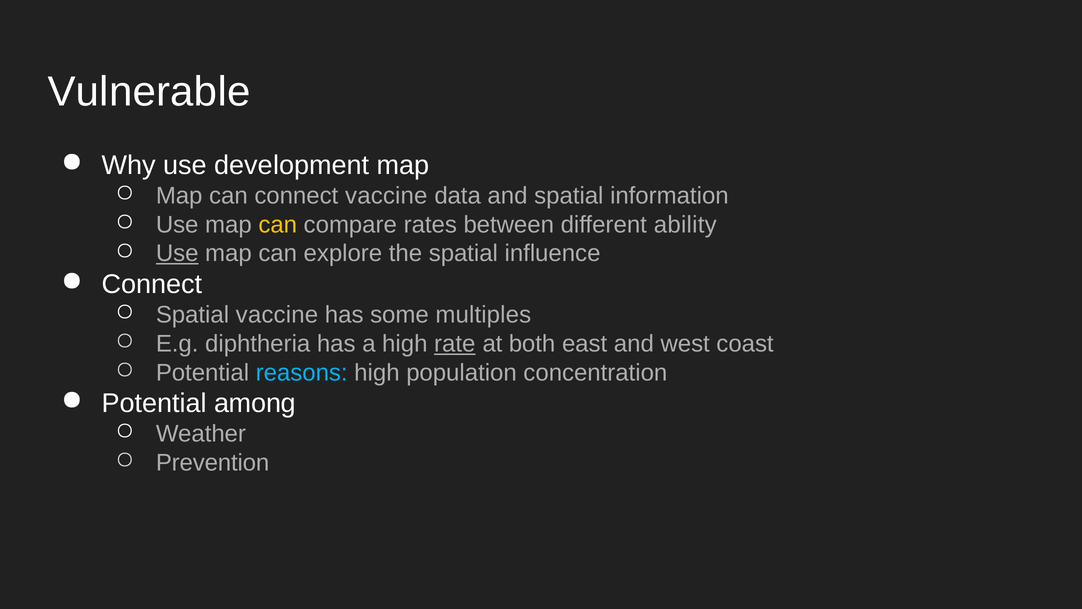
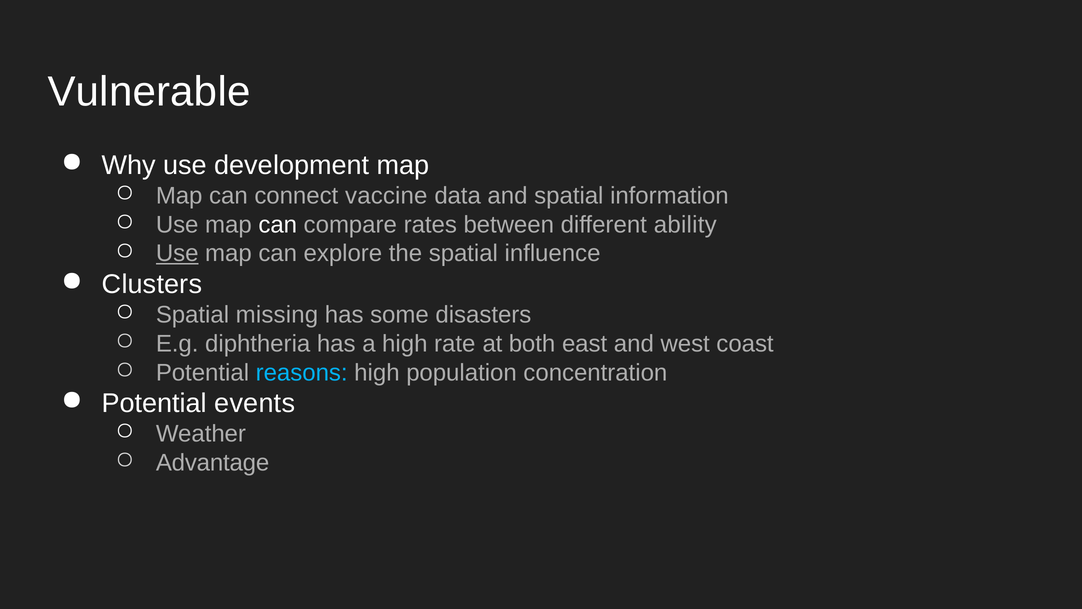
can at (278, 225) colour: yellow -> white
Connect at (152, 284): Connect -> Clusters
Spatial vaccine: vaccine -> missing
multiples: multiples -> disasters
rate underline: present -> none
among: among -> events
Prevention: Prevention -> Advantage
